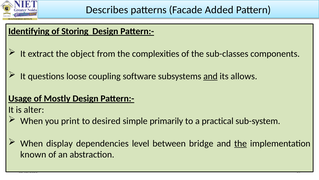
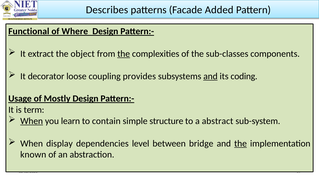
Identifying: Identifying -> Functional
Storing: Storing -> Where
the at (124, 54) underline: none -> present
questions: questions -> decorator
software: software -> provides
allows: allows -> coding
alter: alter -> term
When at (32, 121) underline: none -> present
print: print -> learn
desired: desired -> contain
primarily: primarily -> structure
practical: practical -> abstract
